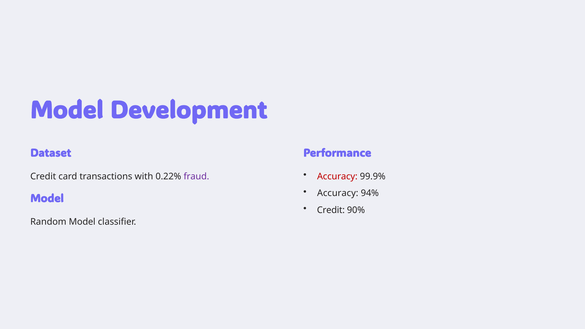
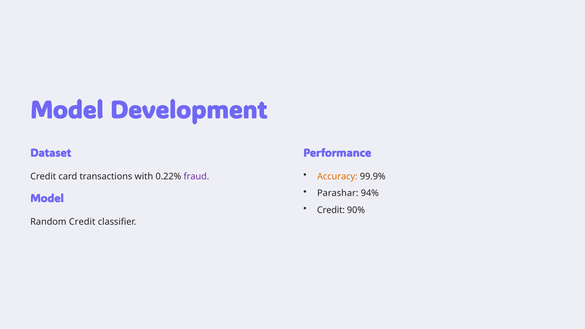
Accuracy at (337, 176) colour: red -> orange
Accuracy at (338, 193): Accuracy -> Parashar
Random Model: Model -> Credit
